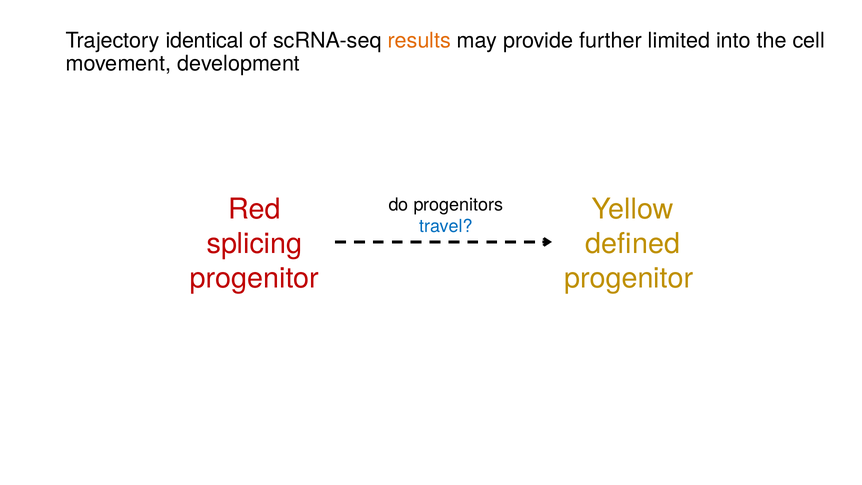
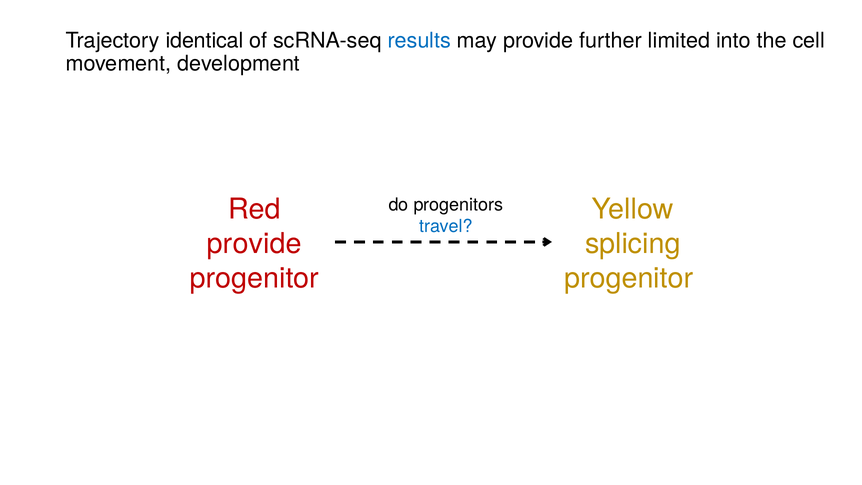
results colour: orange -> blue
splicing at (254, 244): splicing -> provide
defined: defined -> splicing
